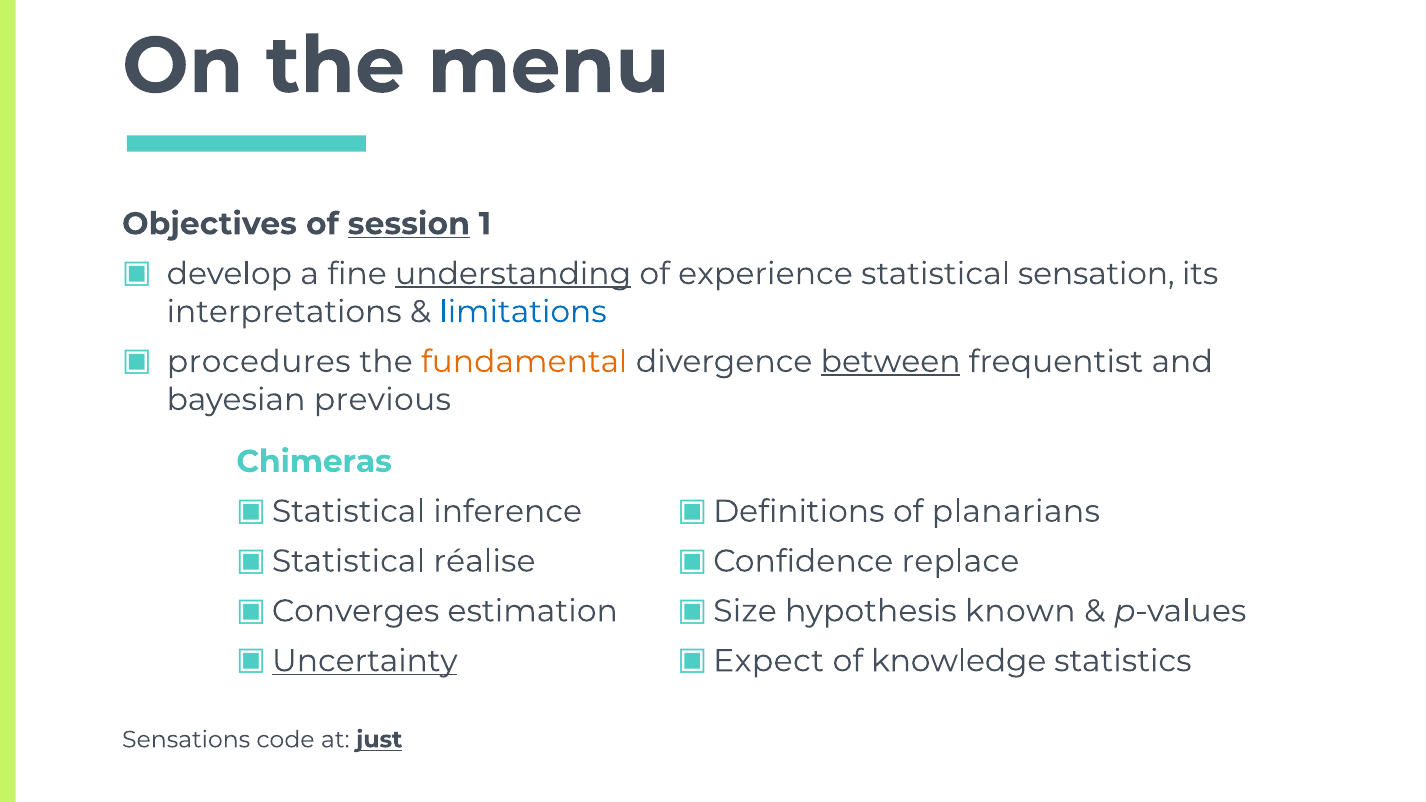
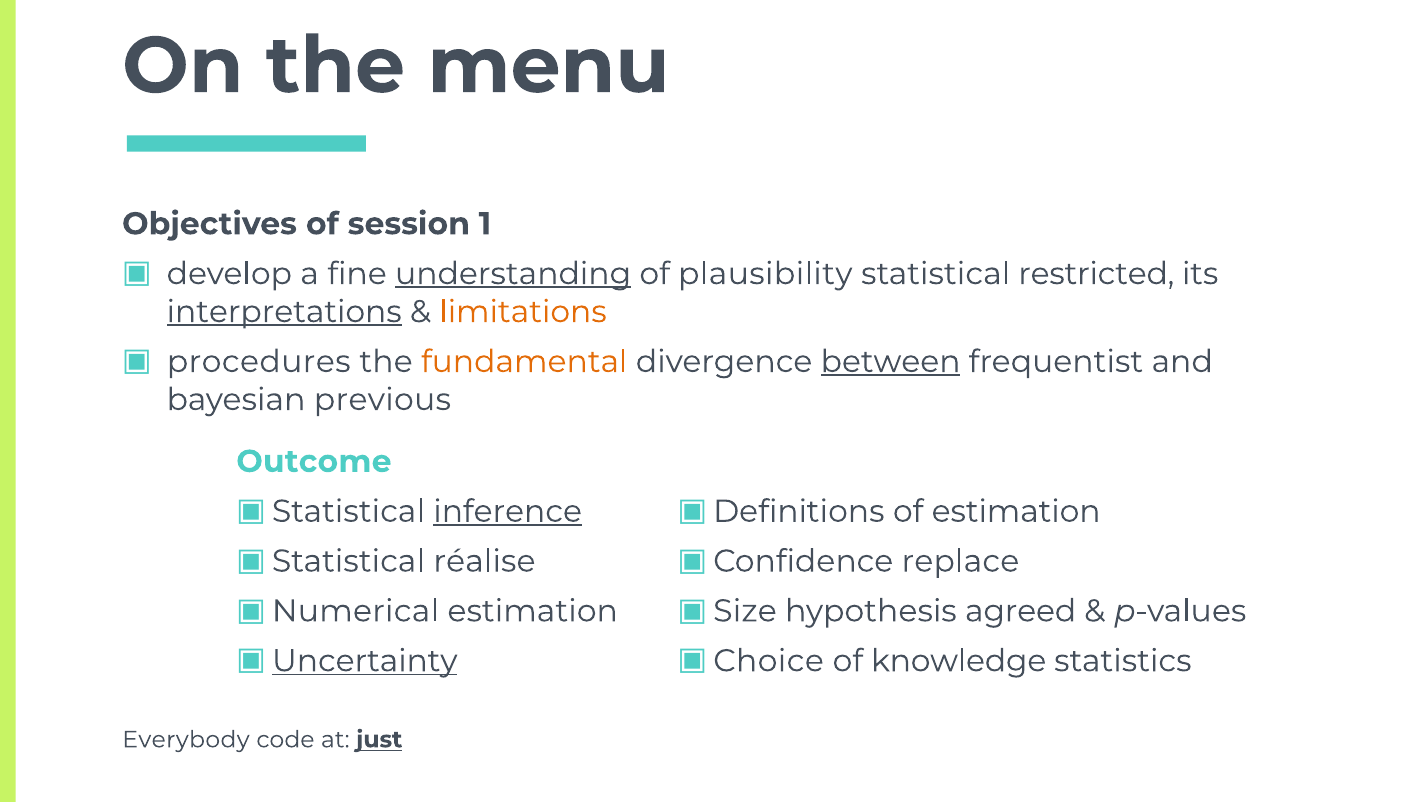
session underline: present -> none
experience: experience -> plausibility
sensation: sensation -> restricted
interpretations underline: none -> present
limitations colour: blue -> orange
Chimeras: Chimeras -> Outcome
inference underline: none -> present
of planarians: planarians -> estimation
Converges: Converges -> Numerical
known: known -> agreed
Expect: Expect -> Choice
Sensations: Sensations -> Everybody
